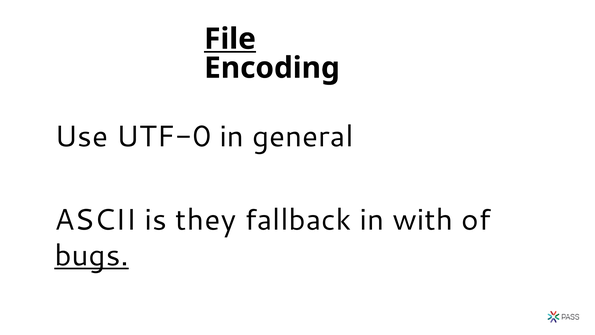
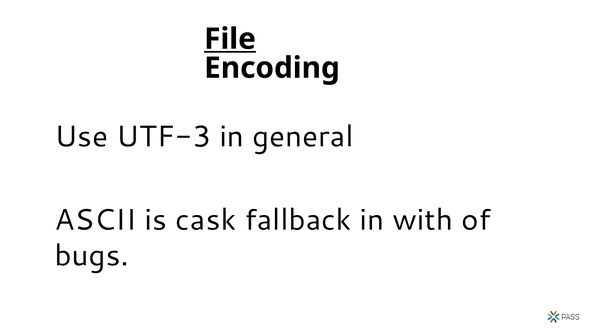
UTF-0: UTF-0 -> UTF-3
they: they -> cask
bugs underline: present -> none
